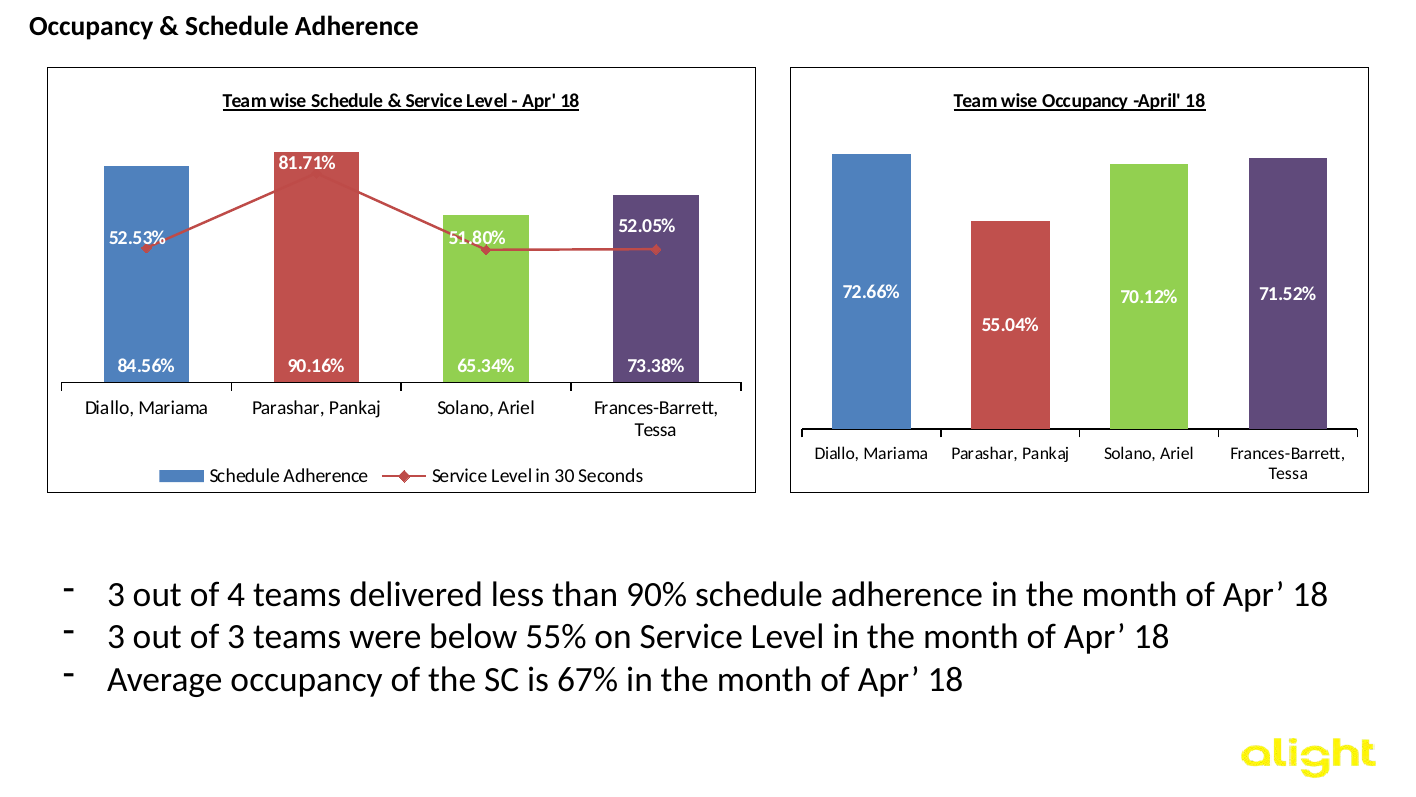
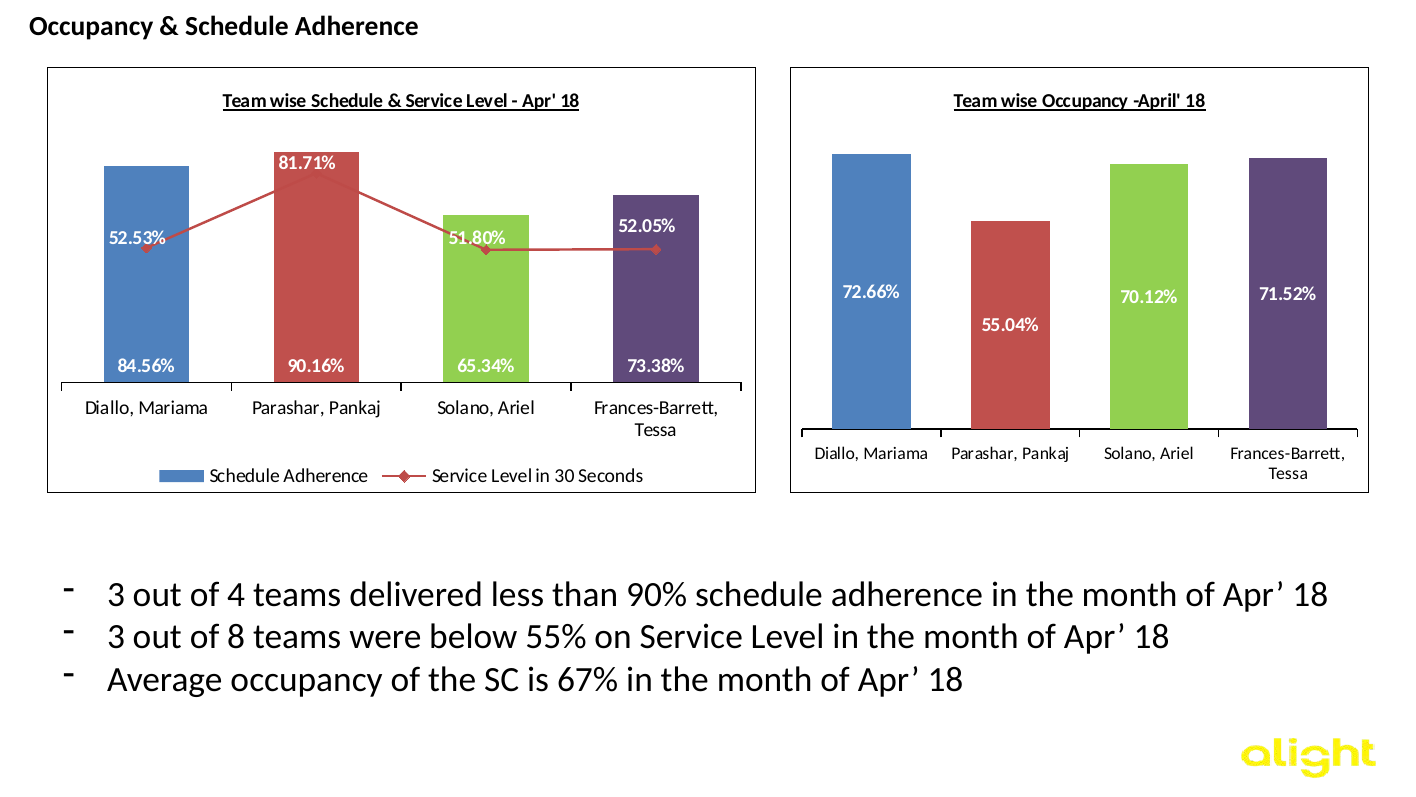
of 3: 3 -> 8
